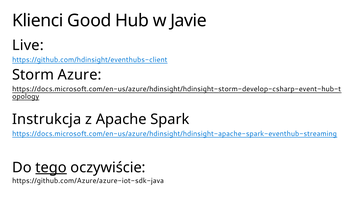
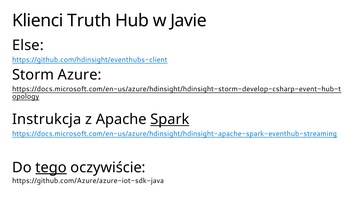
Good: Good -> Truth
Live: Live -> Else
Spark underline: none -> present
